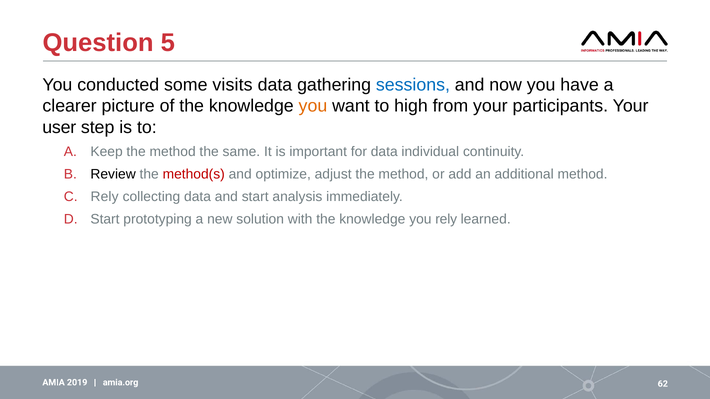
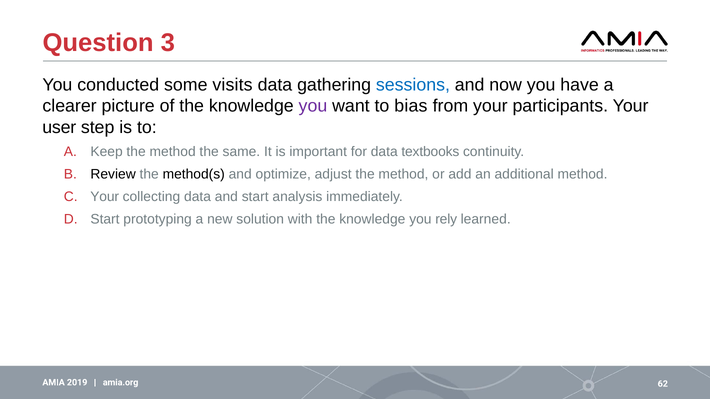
5: 5 -> 3
you at (313, 106) colour: orange -> purple
high: high -> bias
individual: individual -> textbooks
method(s colour: red -> black
Rely at (105, 197): Rely -> Your
